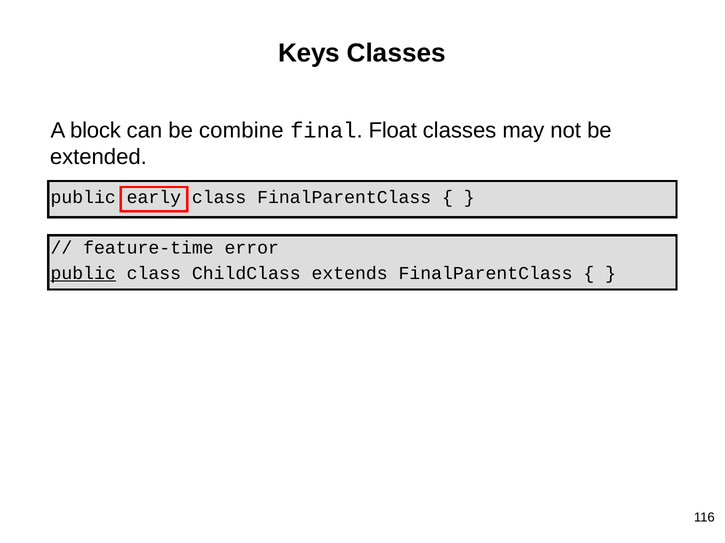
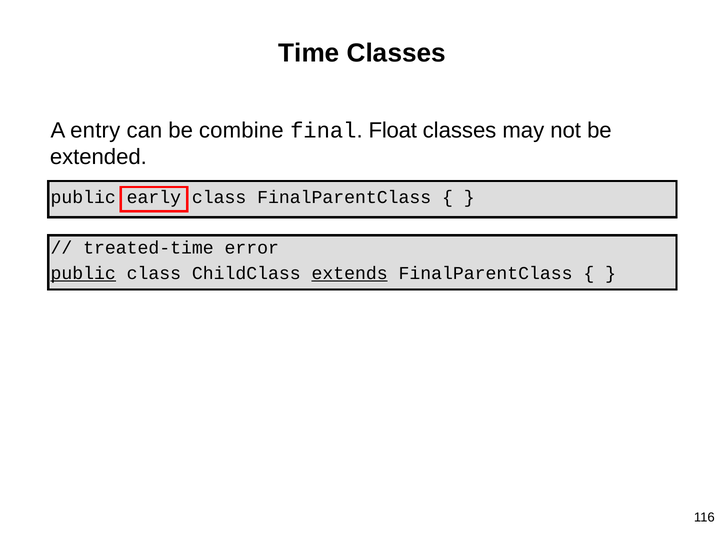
Keys: Keys -> Time
block: block -> entry
feature-time: feature-time -> treated-time
extends underline: none -> present
